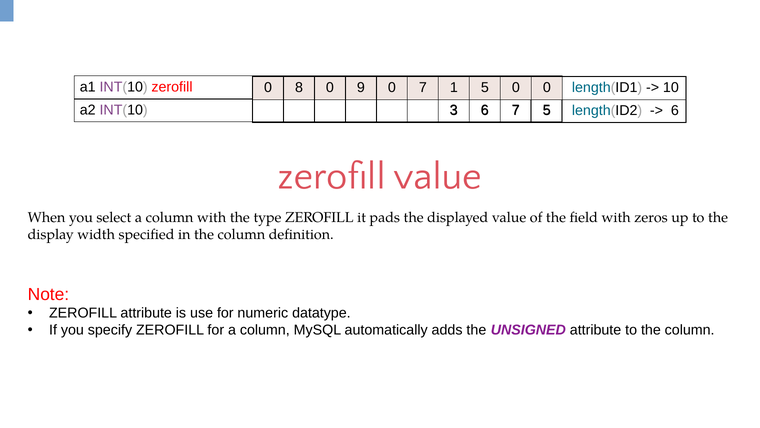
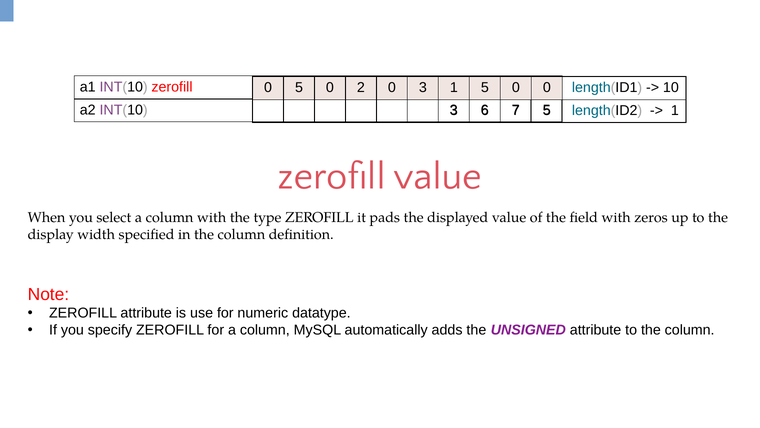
0 8: 8 -> 5
9: 9 -> 2
0 7: 7 -> 3
6 at (675, 111): 6 -> 1
